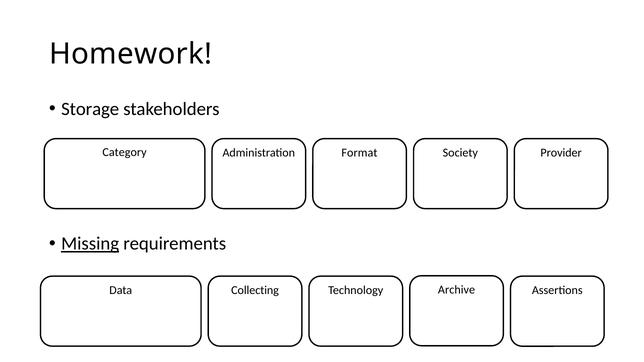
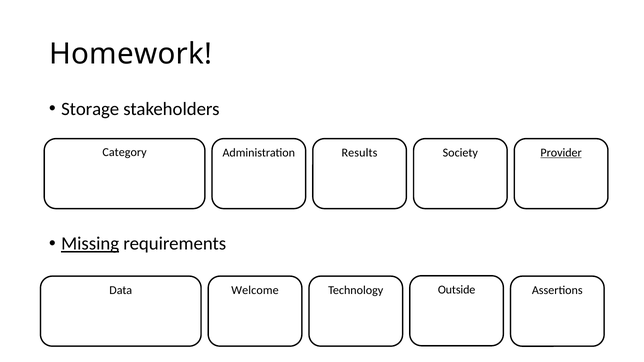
Format: Format -> Results
Provider underline: none -> present
Collecting: Collecting -> Welcome
Archive: Archive -> Outside
